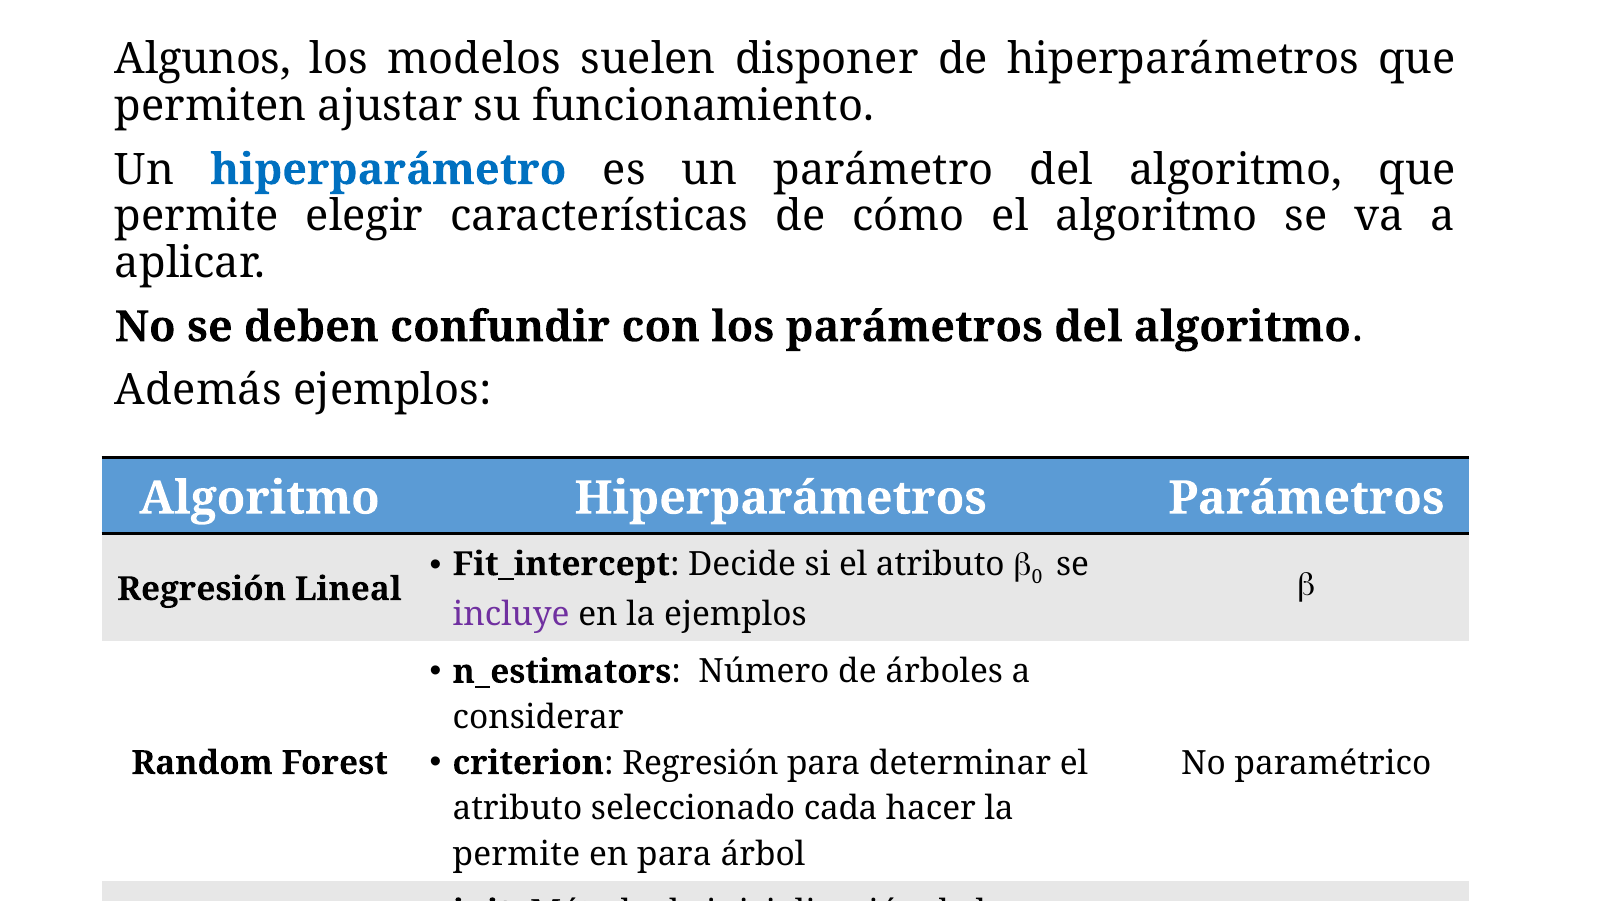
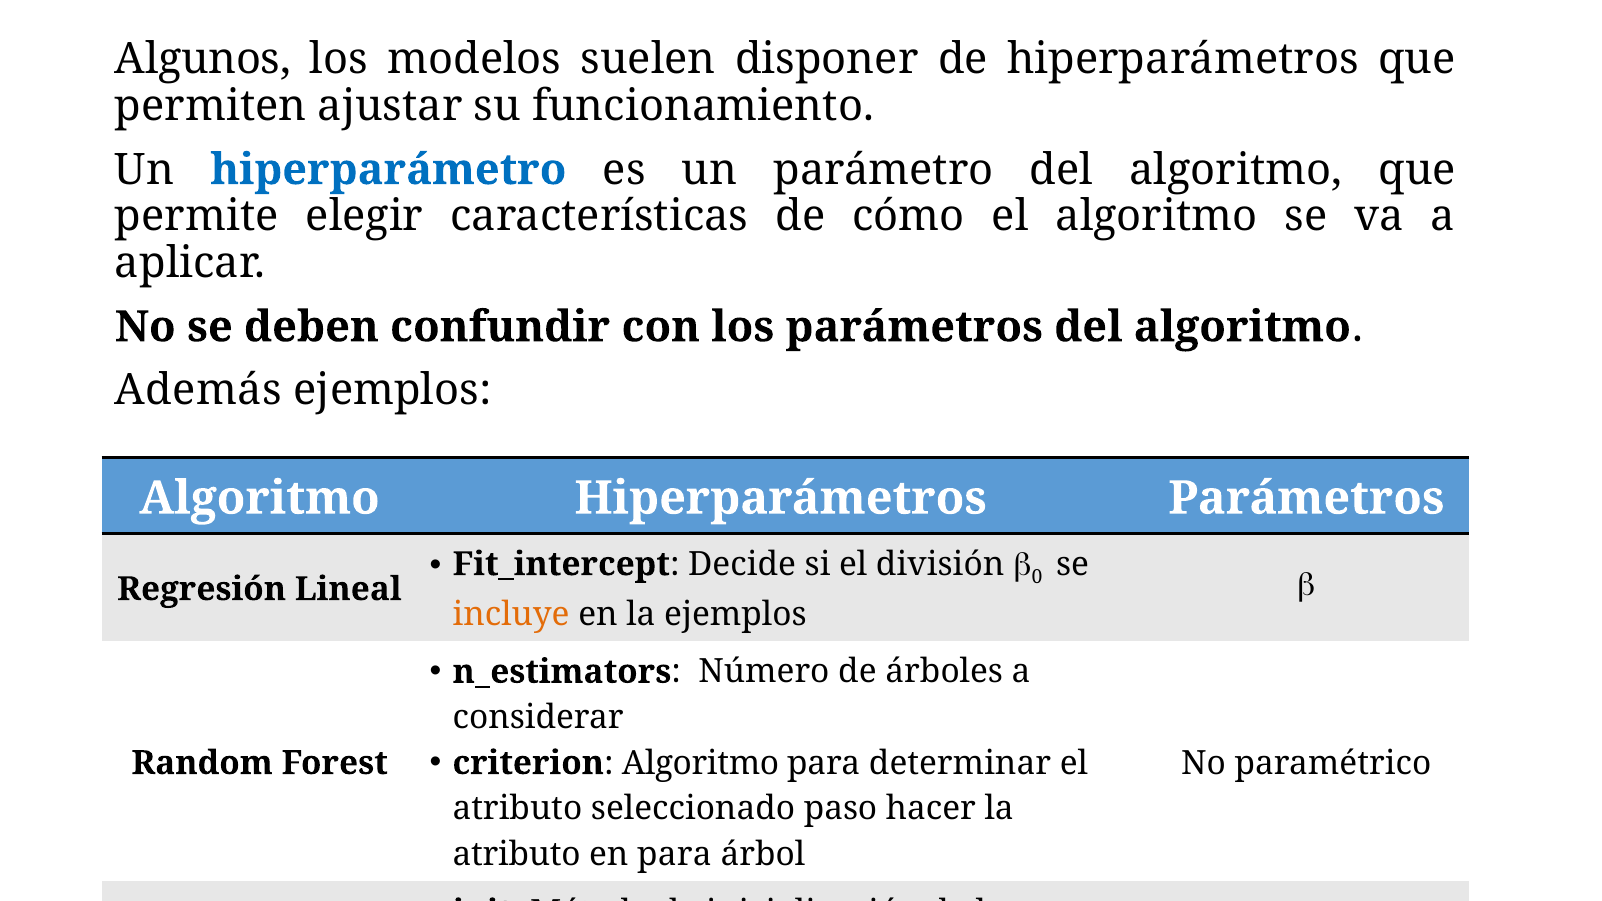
si el atributo: atributo -> división
incluye colour: purple -> orange
criterion Regresión: Regresión -> Algoritmo
cada: cada -> paso
permite at (516, 854): permite -> atributo
